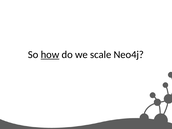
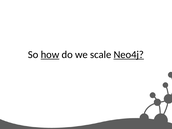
Neo4j underline: none -> present
